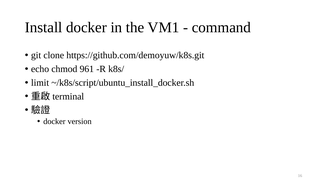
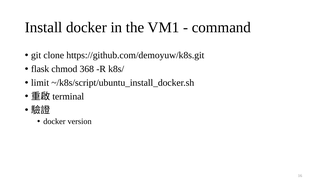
echo: echo -> flask
961: 961 -> 368
